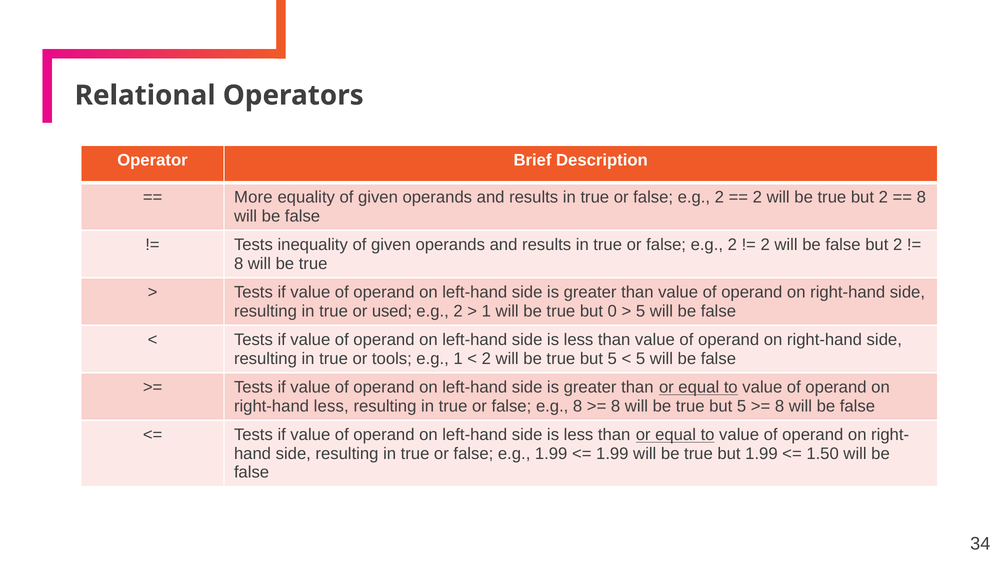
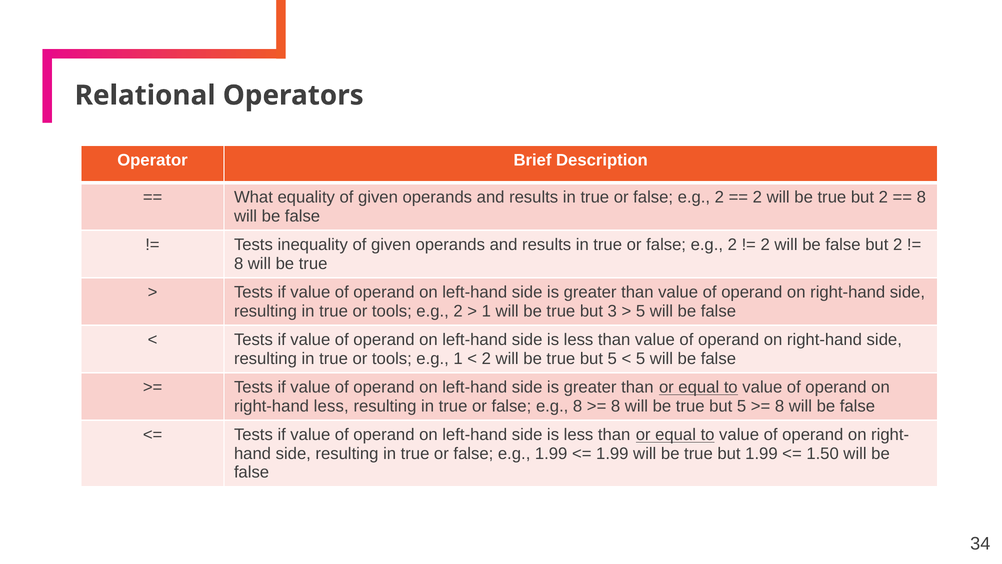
More: More -> What
used at (392, 311): used -> tools
0: 0 -> 3
